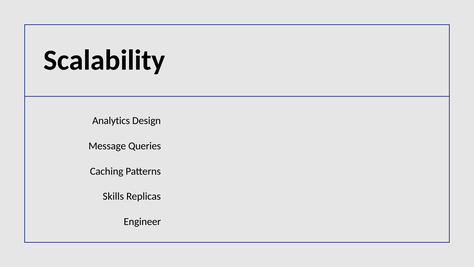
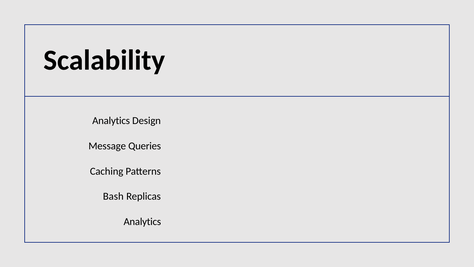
Skills: Skills -> Bash
Engineer at (142, 222): Engineer -> Analytics
